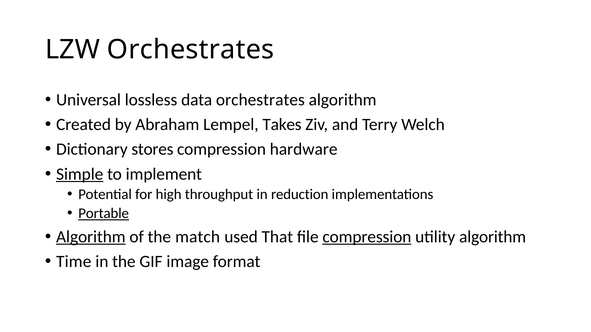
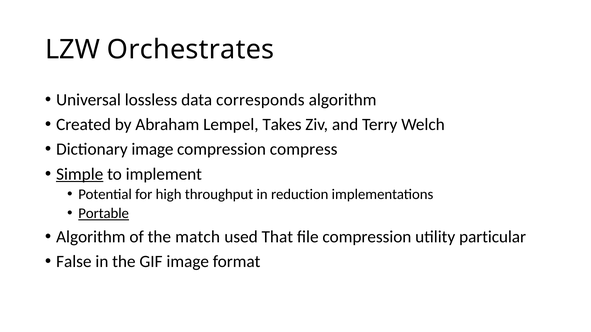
data orchestrates: orchestrates -> corresponds
Dictionary stores: stores -> image
hardware: hardware -> compress
Algorithm at (91, 237) underline: present -> none
compression at (367, 237) underline: present -> none
utility algorithm: algorithm -> particular
Time: Time -> False
